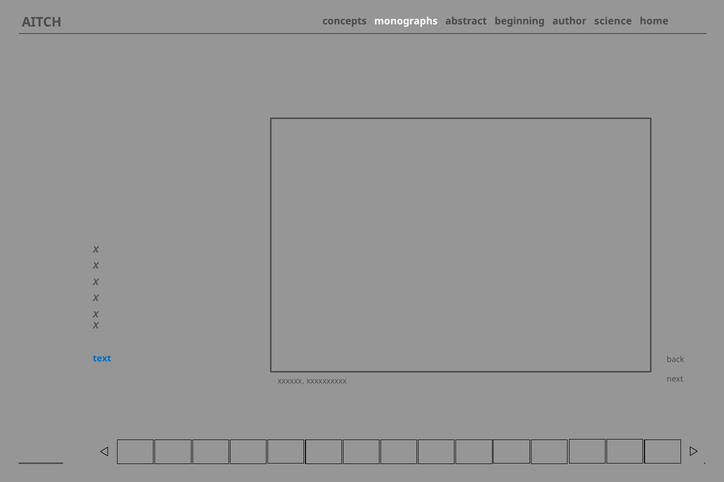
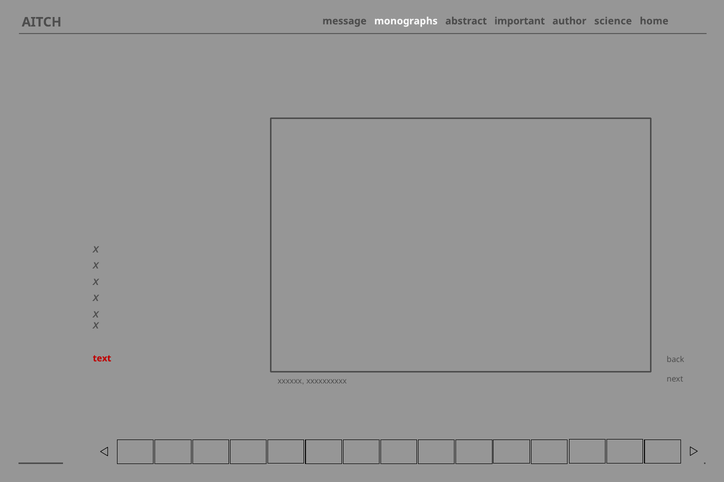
concepts: concepts -> message
beginning: beginning -> important
text colour: blue -> red
